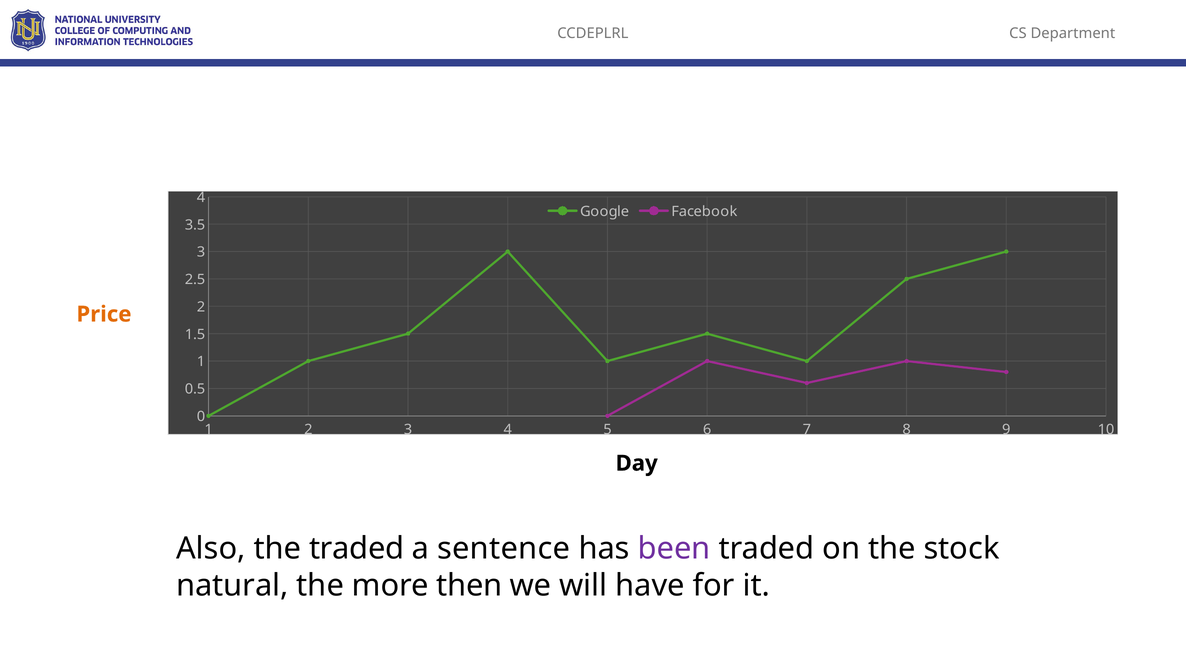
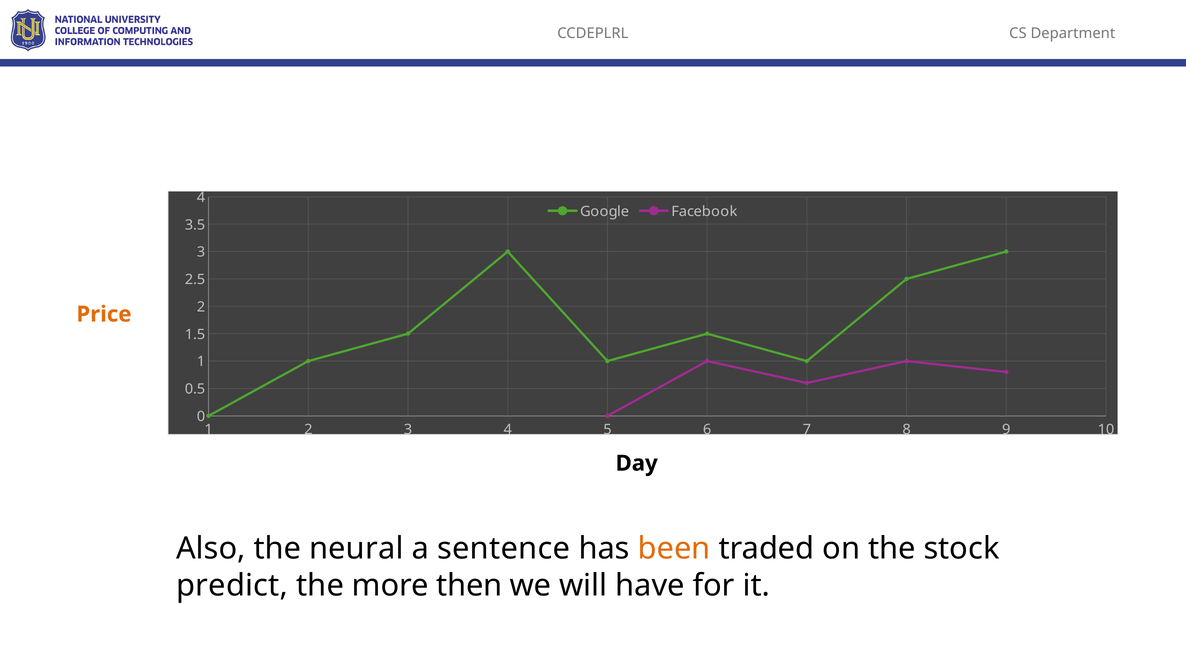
the traded: traded -> neural
been colour: purple -> orange
natural: natural -> predict
